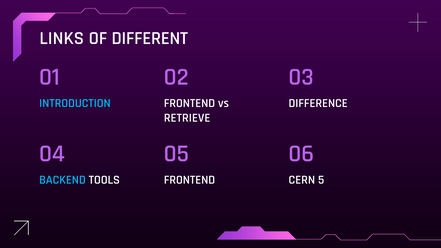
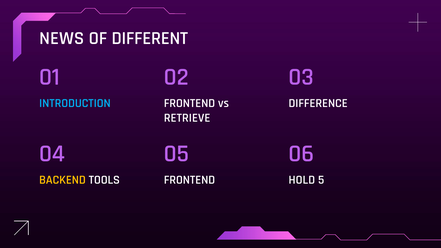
LINKS: LINKS -> NEWS
BACKEND colour: light blue -> yellow
CERN: CERN -> HOLD
